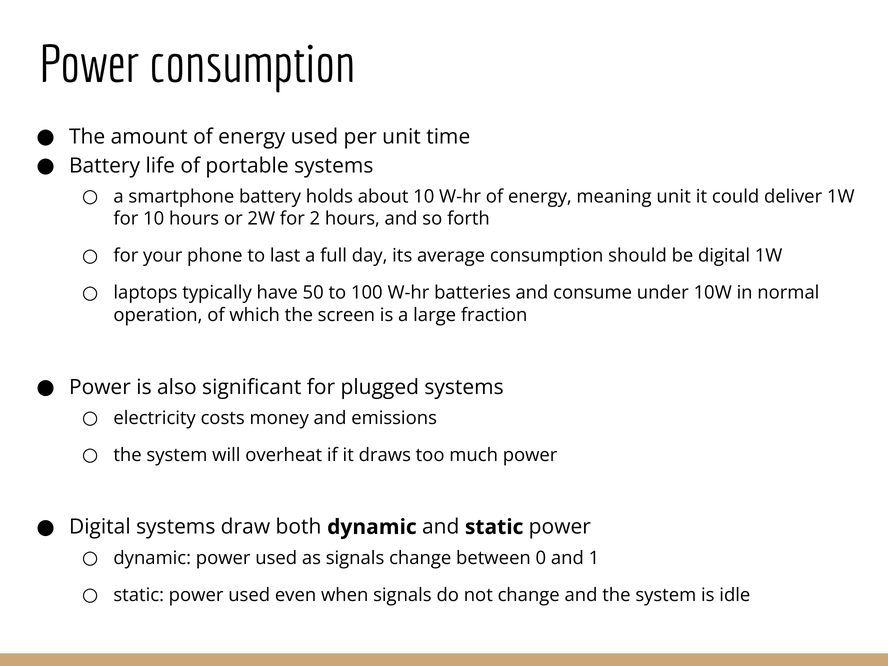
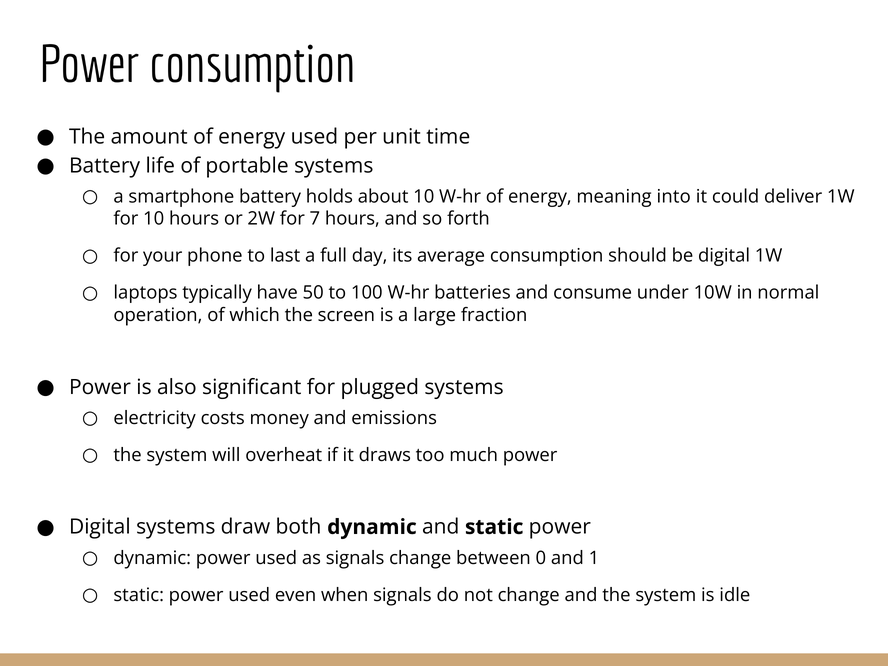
meaning unit: unit -> into
2: 2 -> 7
